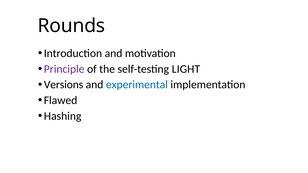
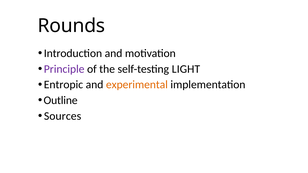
Versions: Versions -> Entropic
experimental colour: blue -> orange
Flawed: Flawed -> Outline
Hashing: Hashing -> Sources
